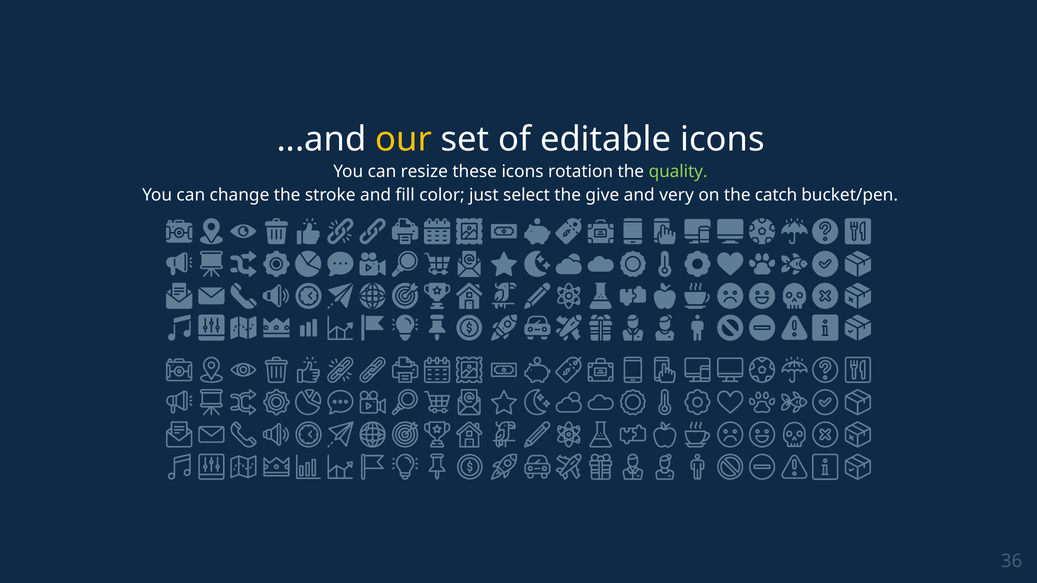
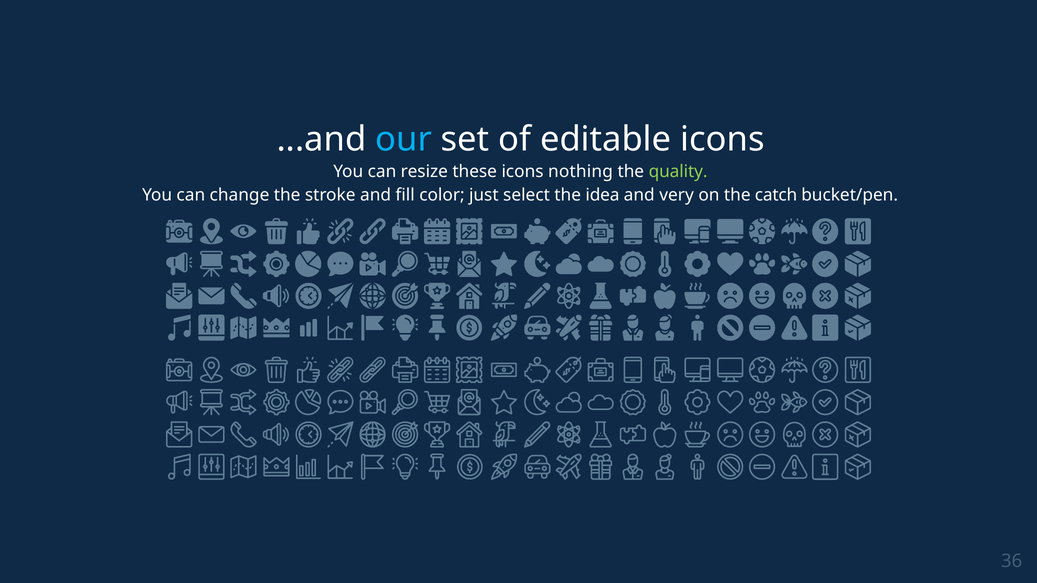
our colour: yellow -> light blue
rotation: rotation -> nothing
give: give -> idea
